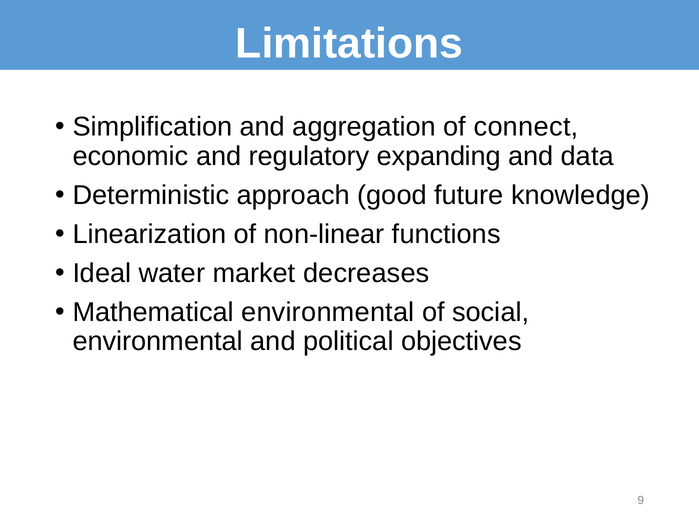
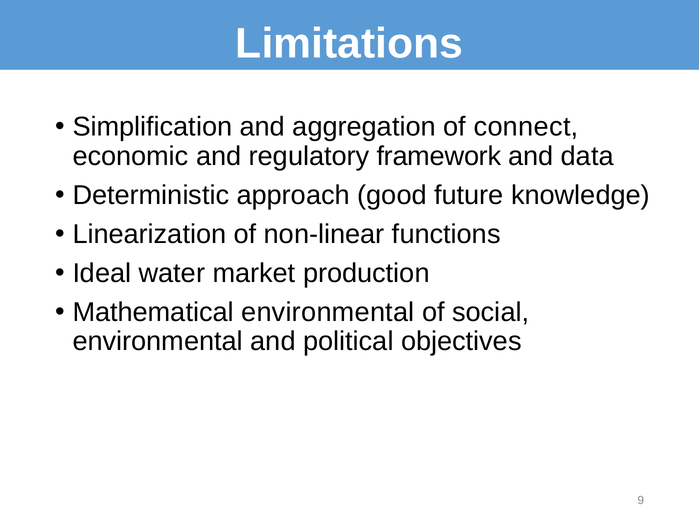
expanding: expanding -> framework
decreases: decreases -> production
